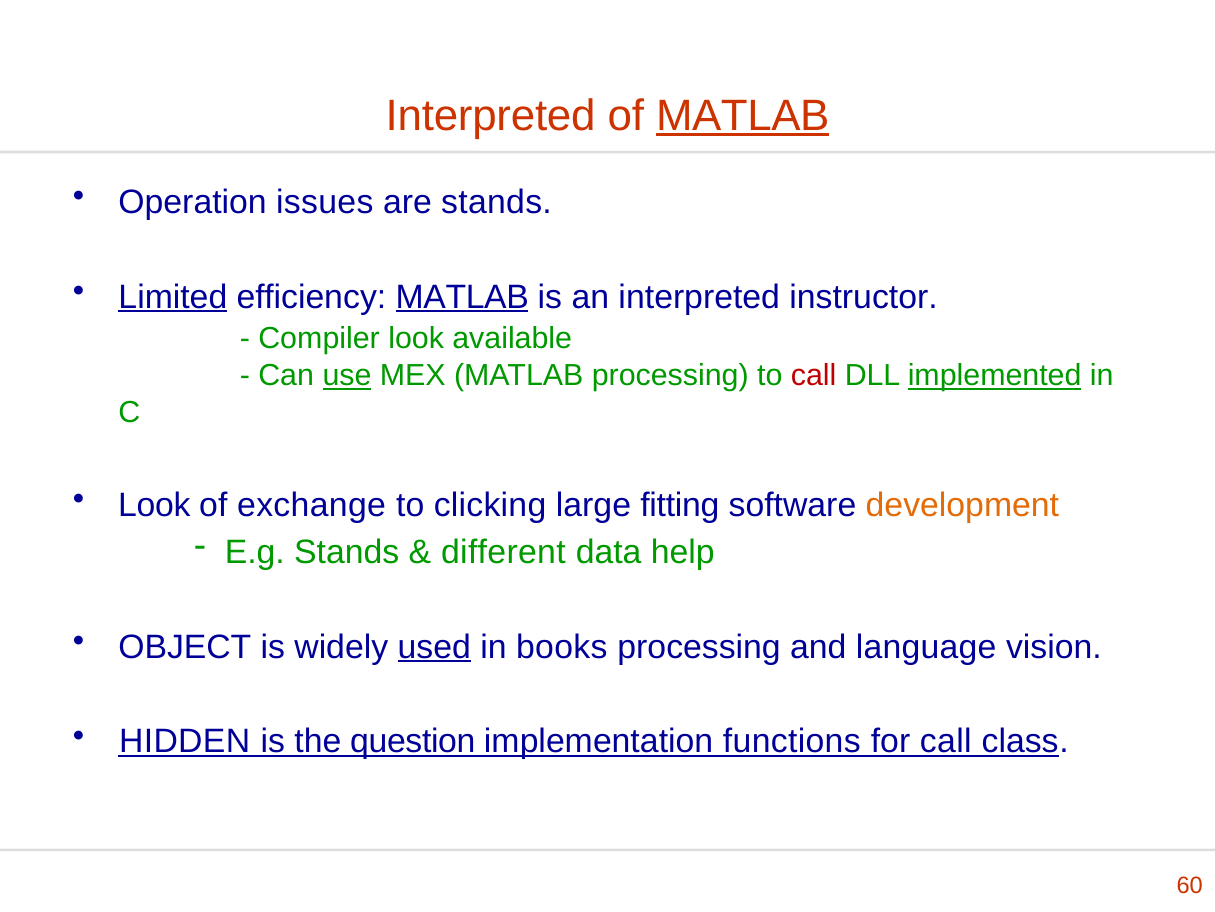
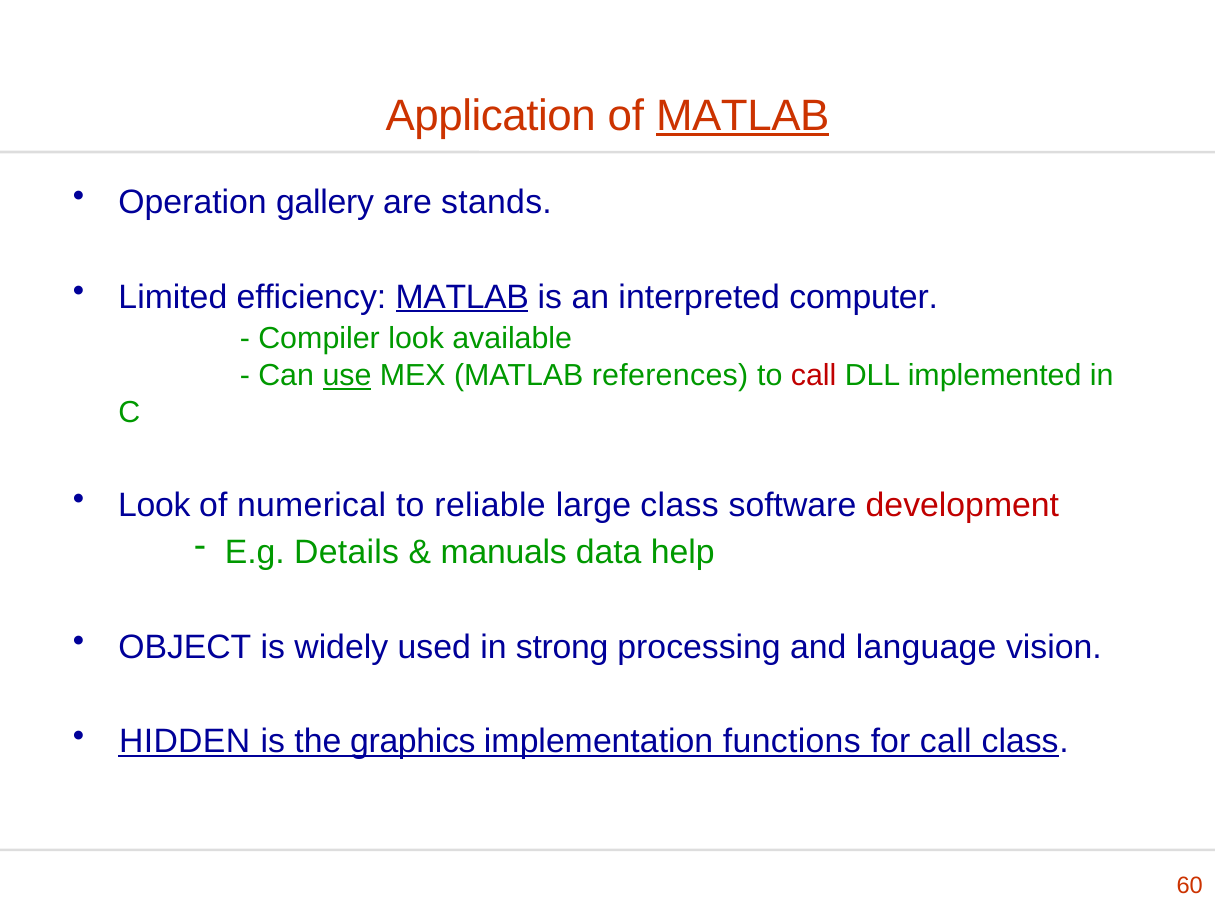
Interpreted at (491, 115): Interpreted -> Application
issues: issues -> gallery
Limited underline: present -> none
instructor: instructor -> computer
MATLAB processing: processing -> references
implemented underline: present -> none
exchange: exchange -> numerical
clicking: clicking -> reliable
large fitting: fitting -> class
development colour: orange -> red
E.g Stands: Stands -> Details
different: different -> manuals
used underline: present -> none
books: books -> strong
question: question -> graphics
